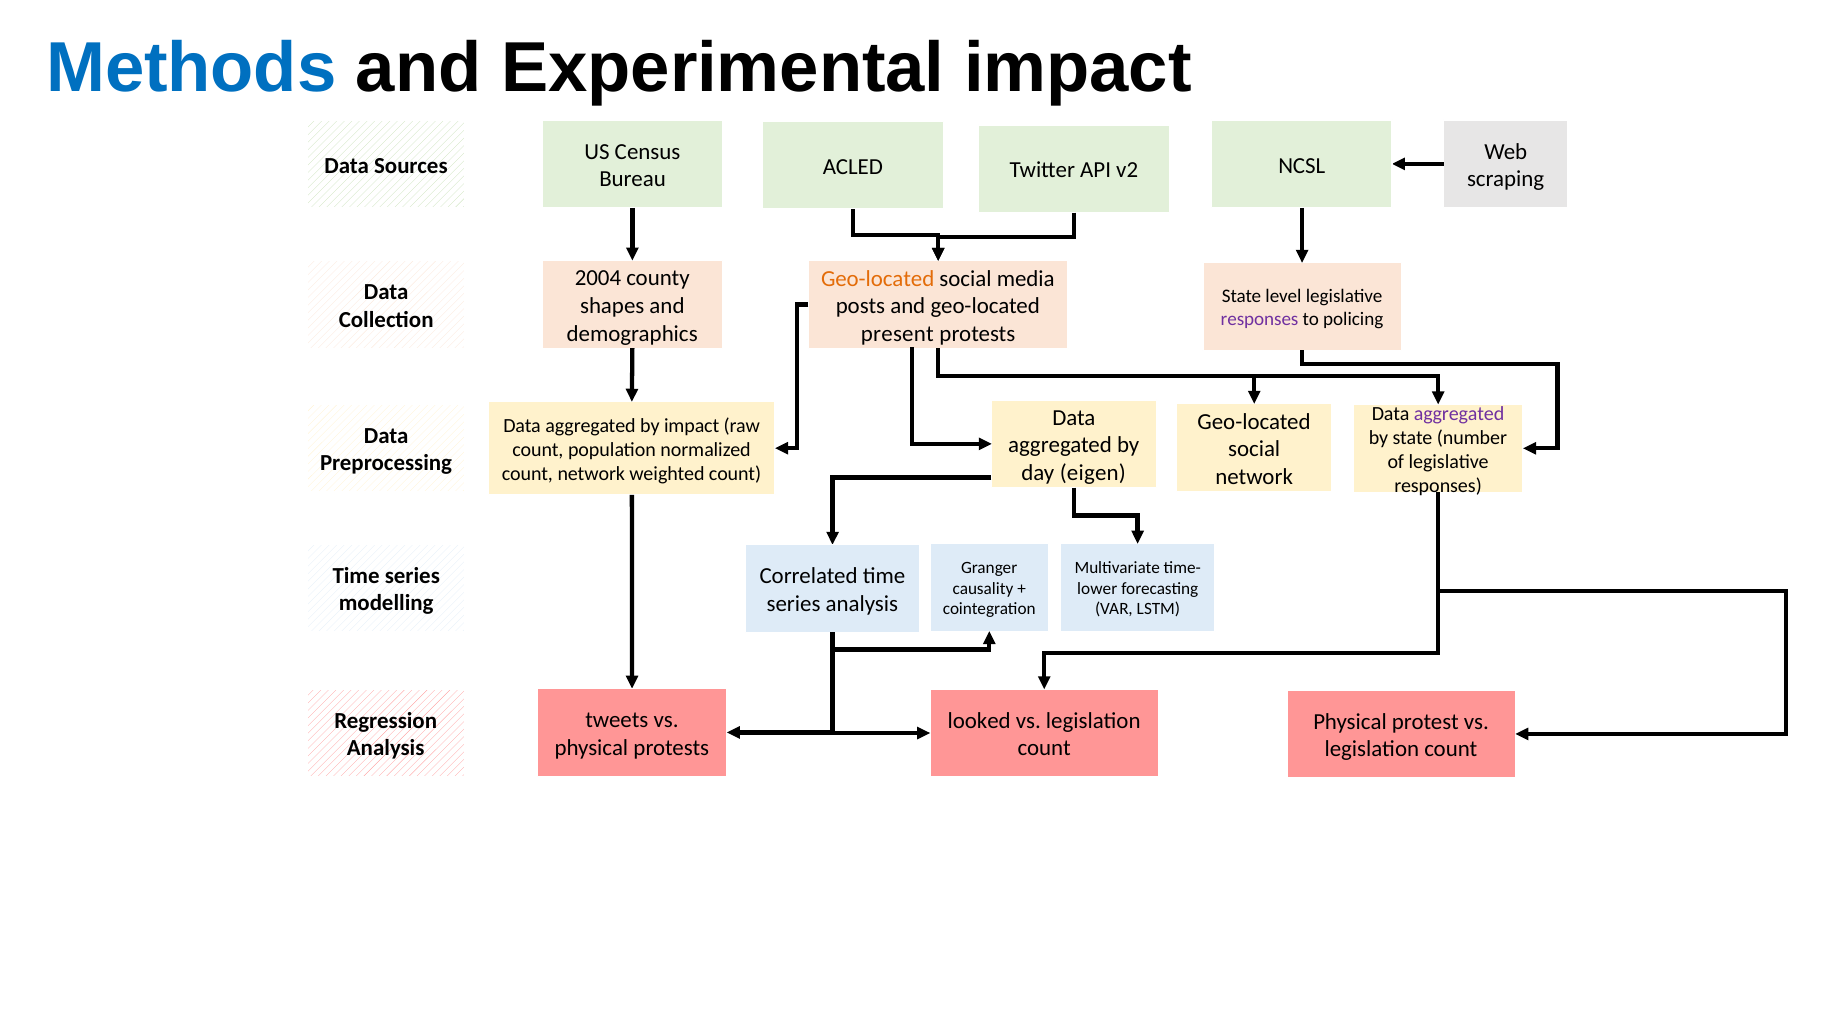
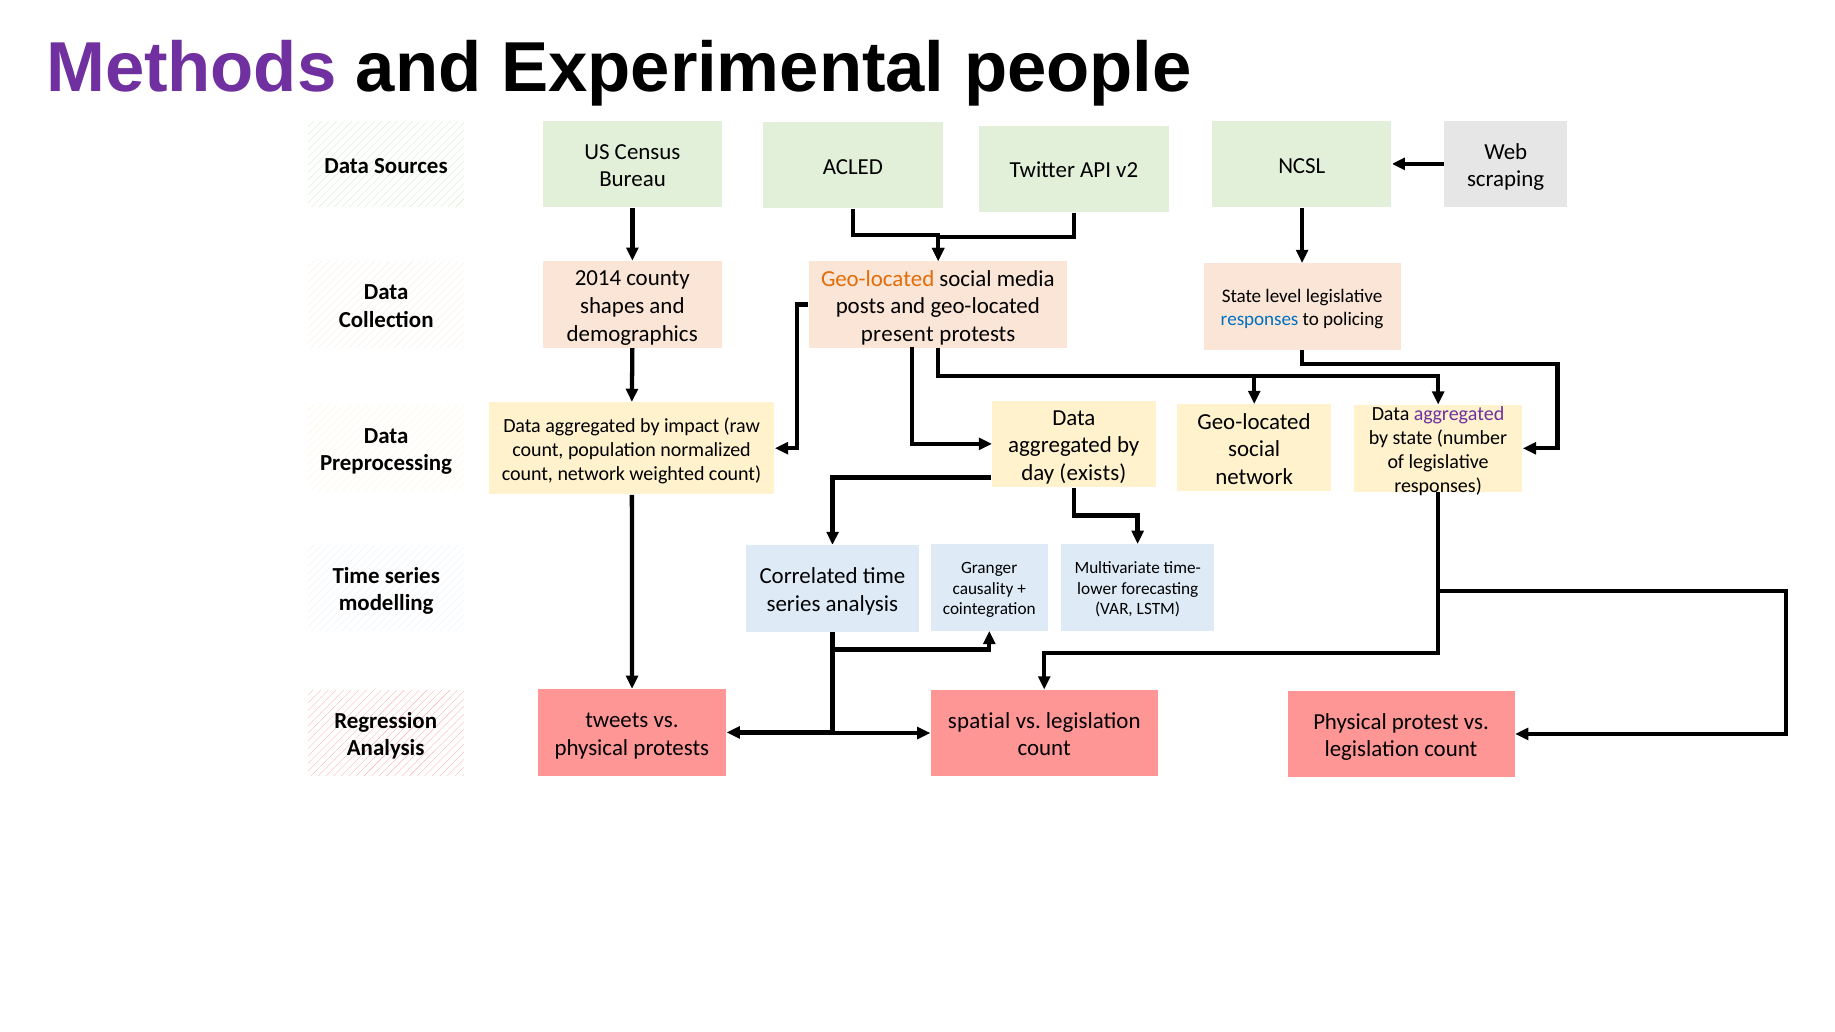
Methods colour: blue -> purple
Experimental impact: impact -> people
2004: 2004 -> 2014
responses at (1260, 319) colour: purple -> blue
eigen: eigen -> exists
looked: looked -> spatial
